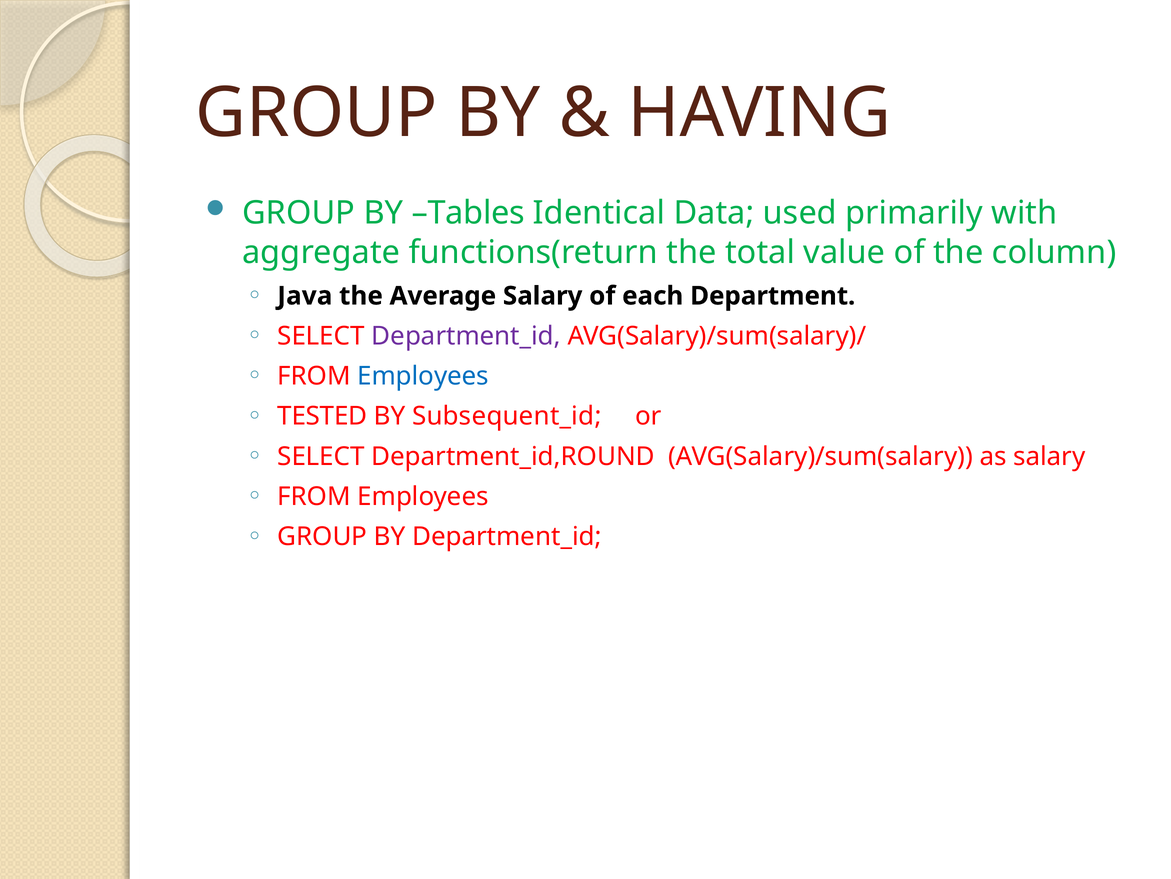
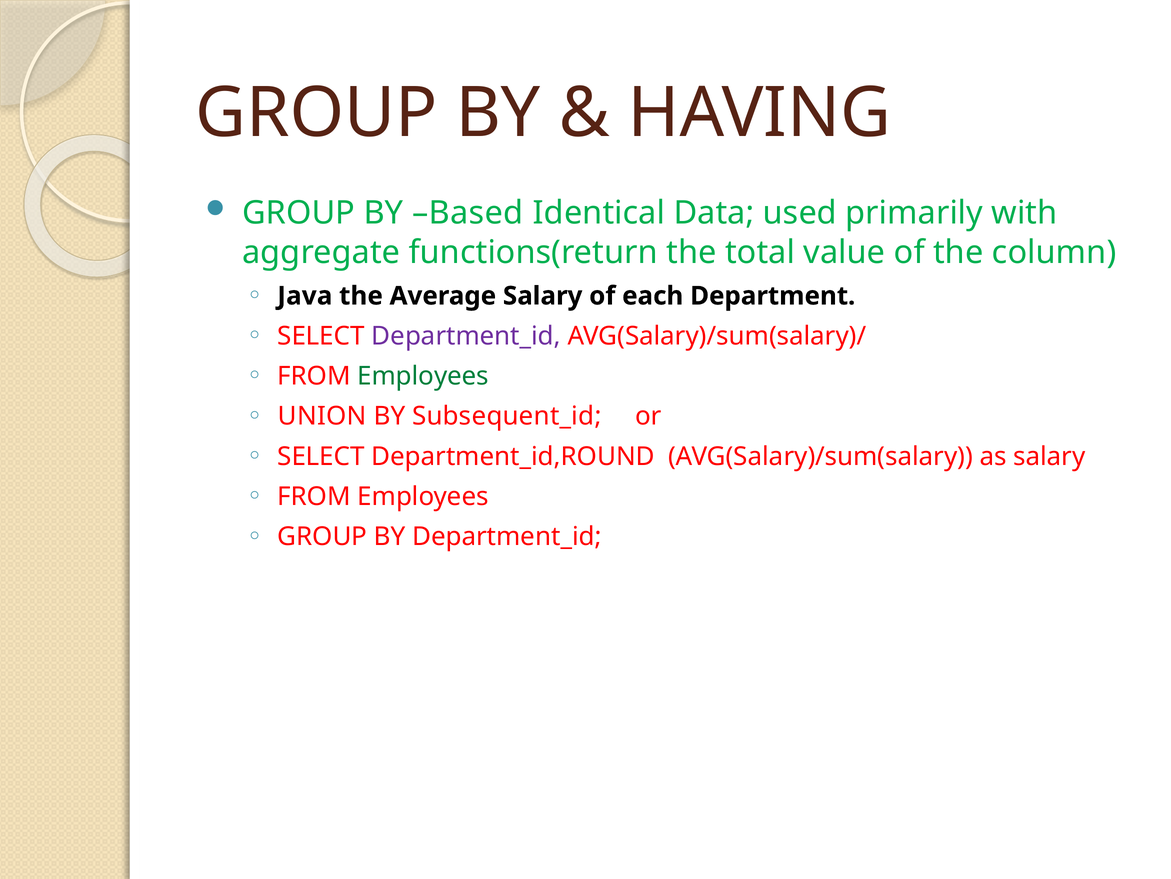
Tables: Tables -> Based
Employees at (423, 376) colour: blue -> green
TESTED: TESTED -> UNION
